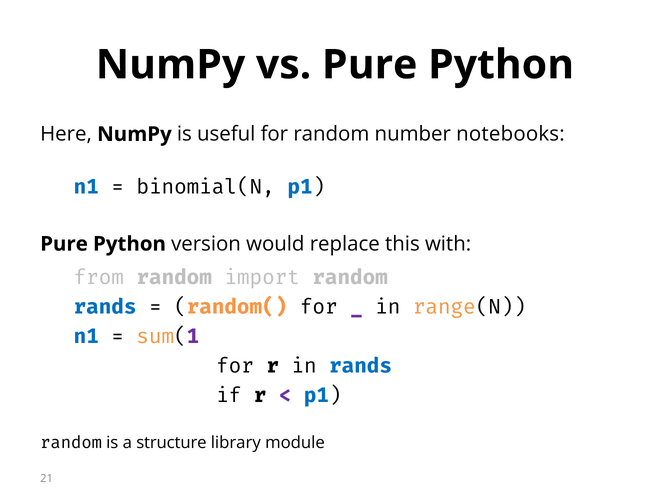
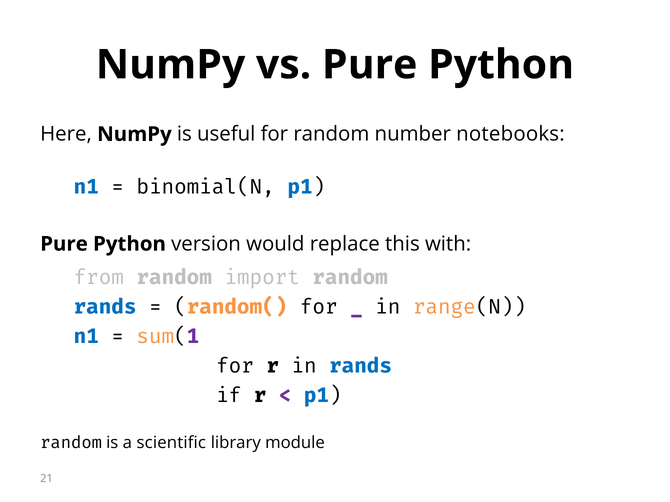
structure: structure -> scientific
